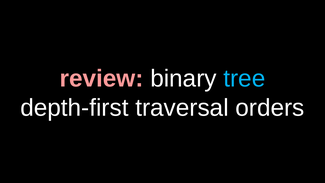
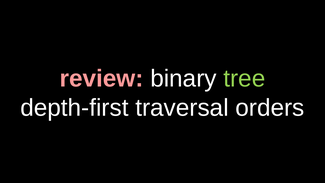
tree colour: light blue -> light green
